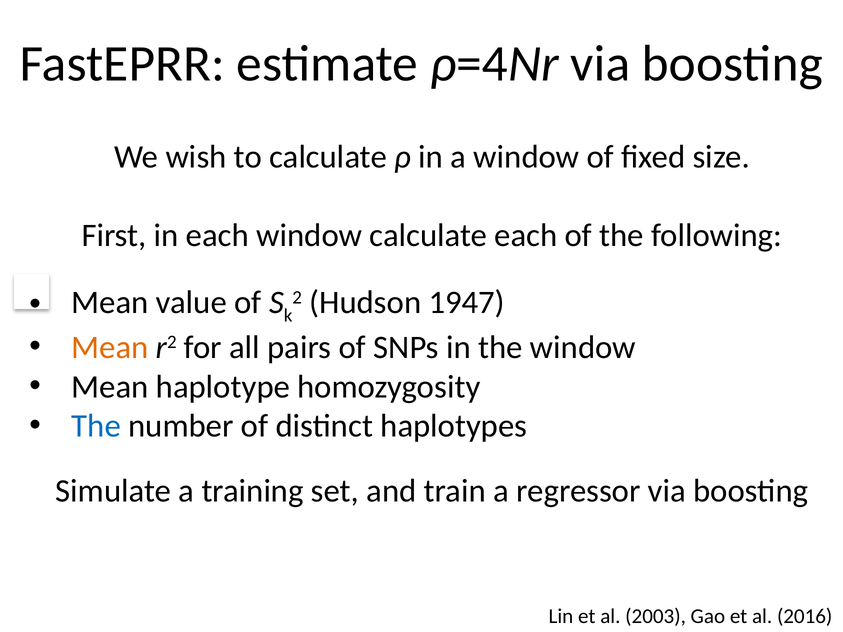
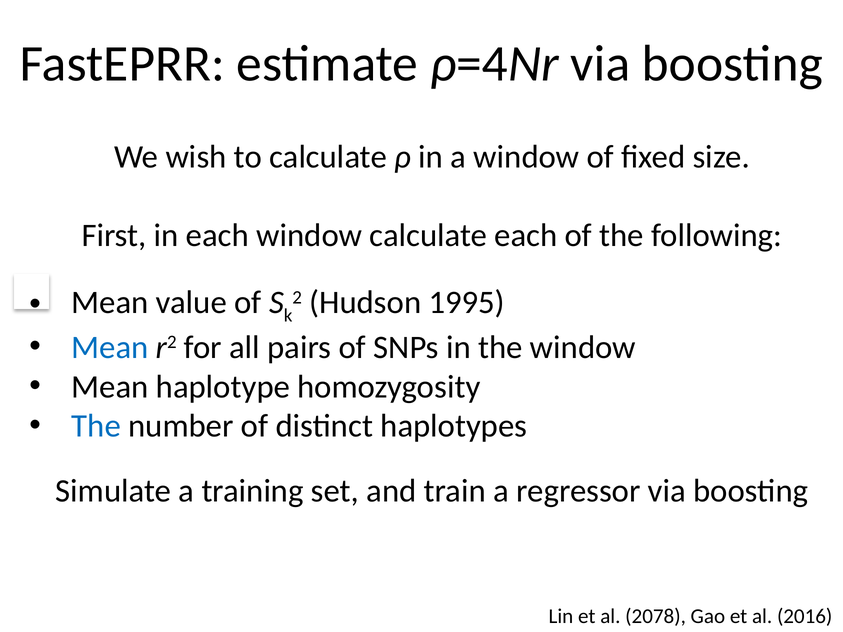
1947: 1947 -> 1995
Mean at (110, 347) colour: orange -> blue
2003: 2003 -> 2078
